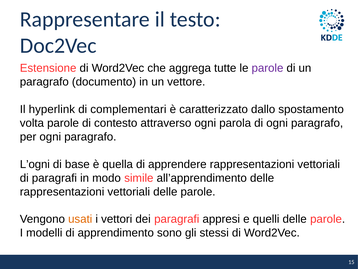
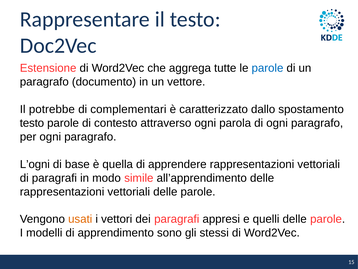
parole at (267, 68) colour: purple -> blue
hyperlink: hyperlink -> potrebbe
volta at (32, 123): volta -> testo
